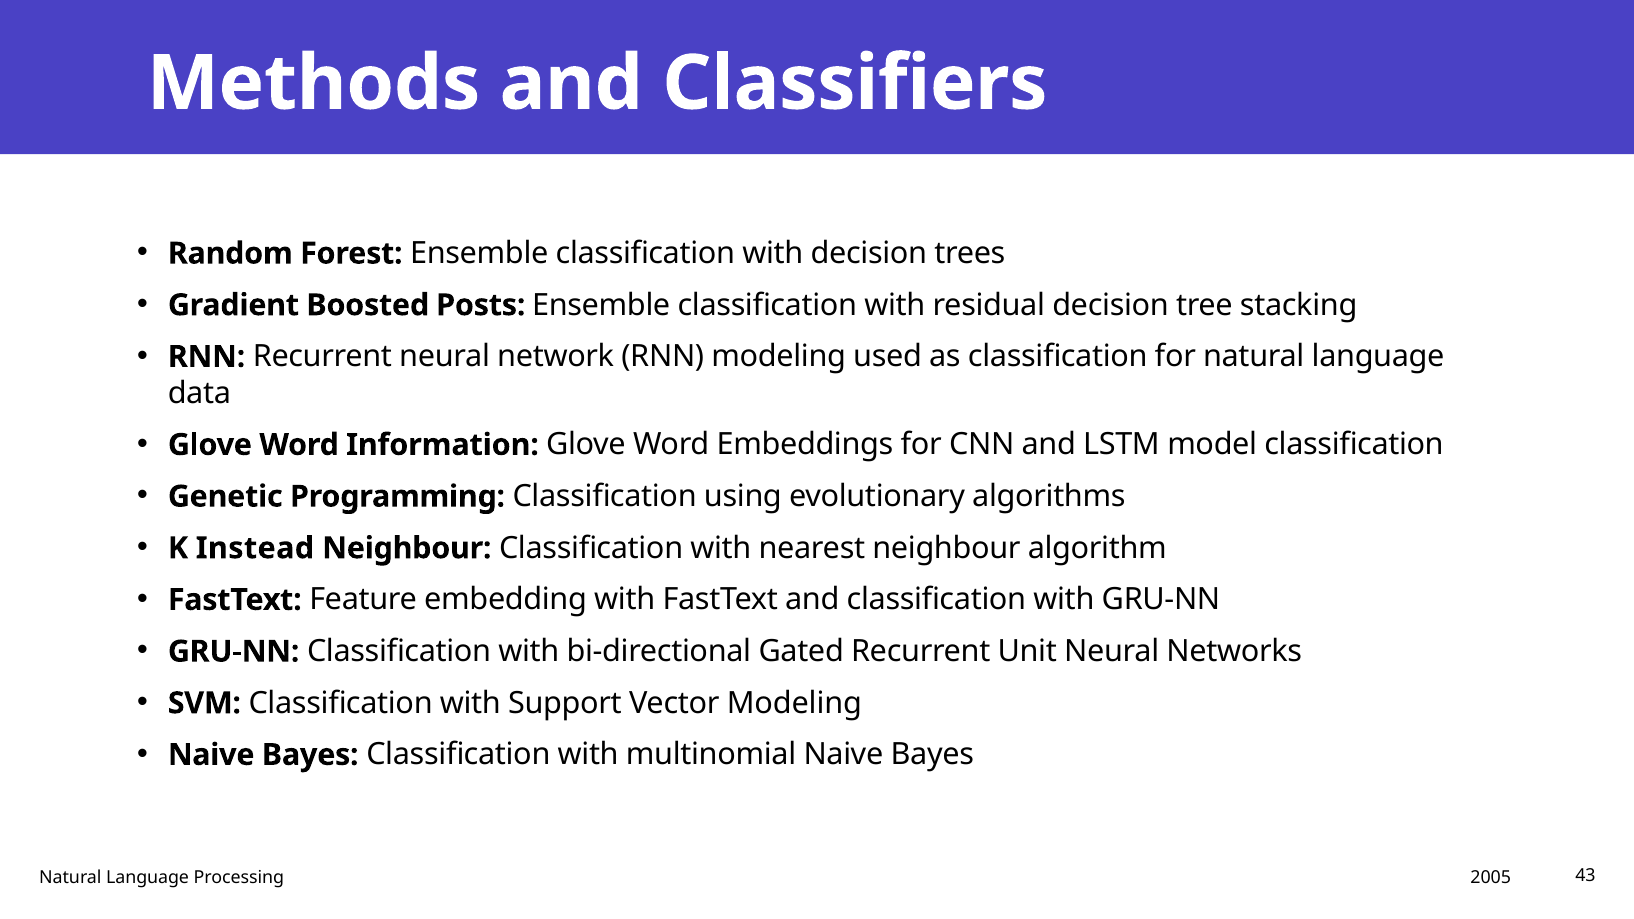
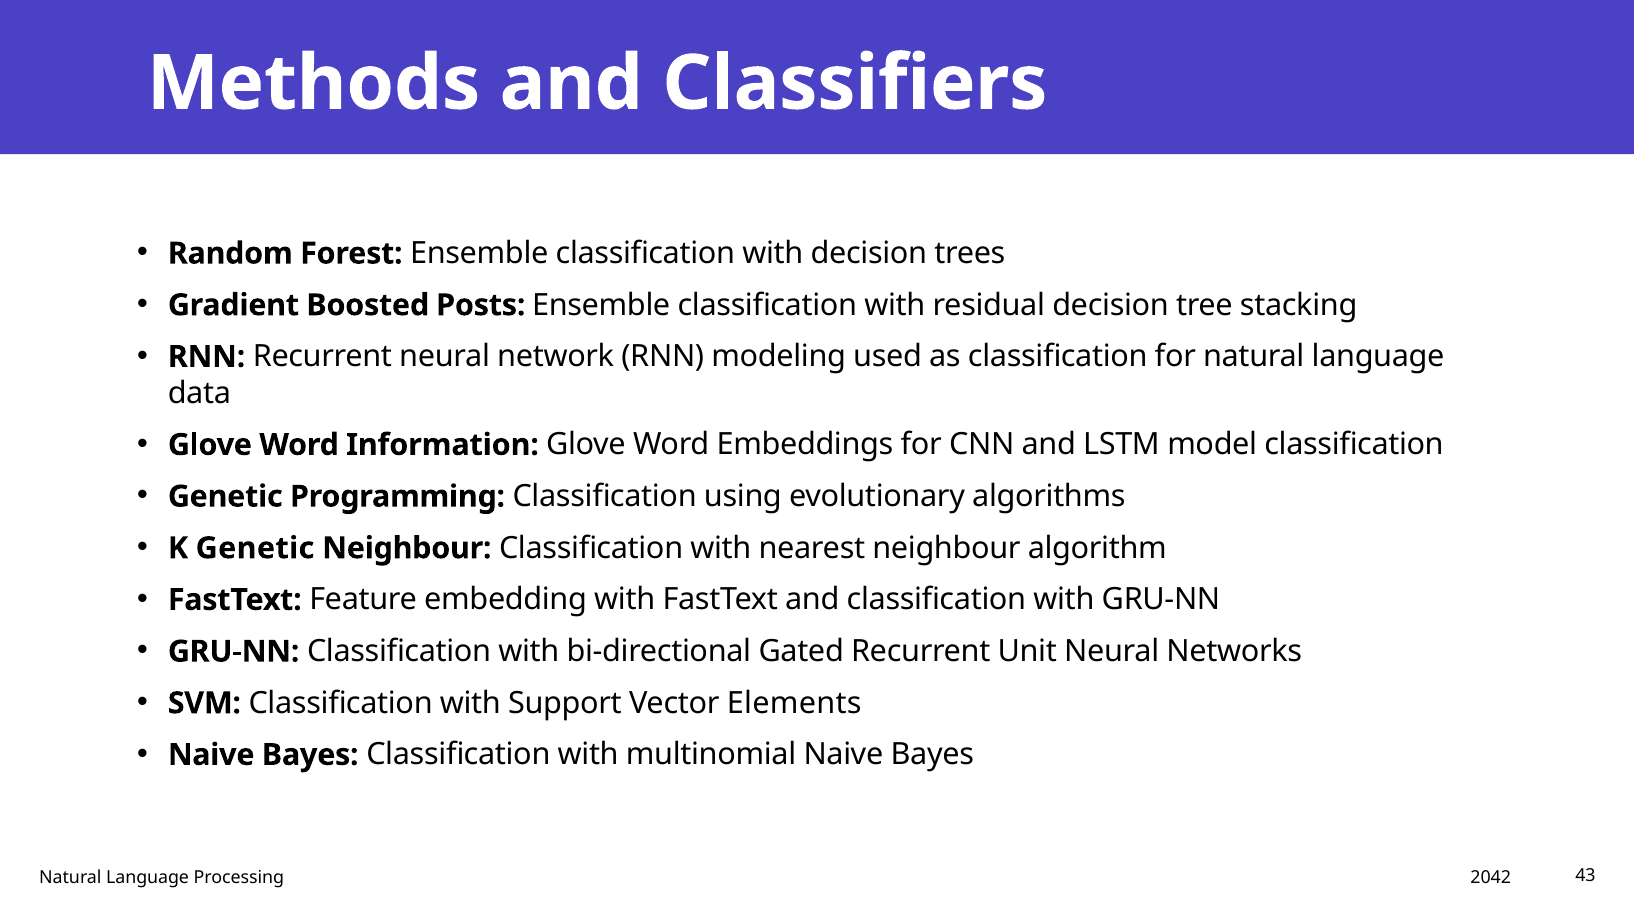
K Instead: Instead -> Genetic
Vector Modeling: Modeling -> Elements
2005: 2005 -> 2042
